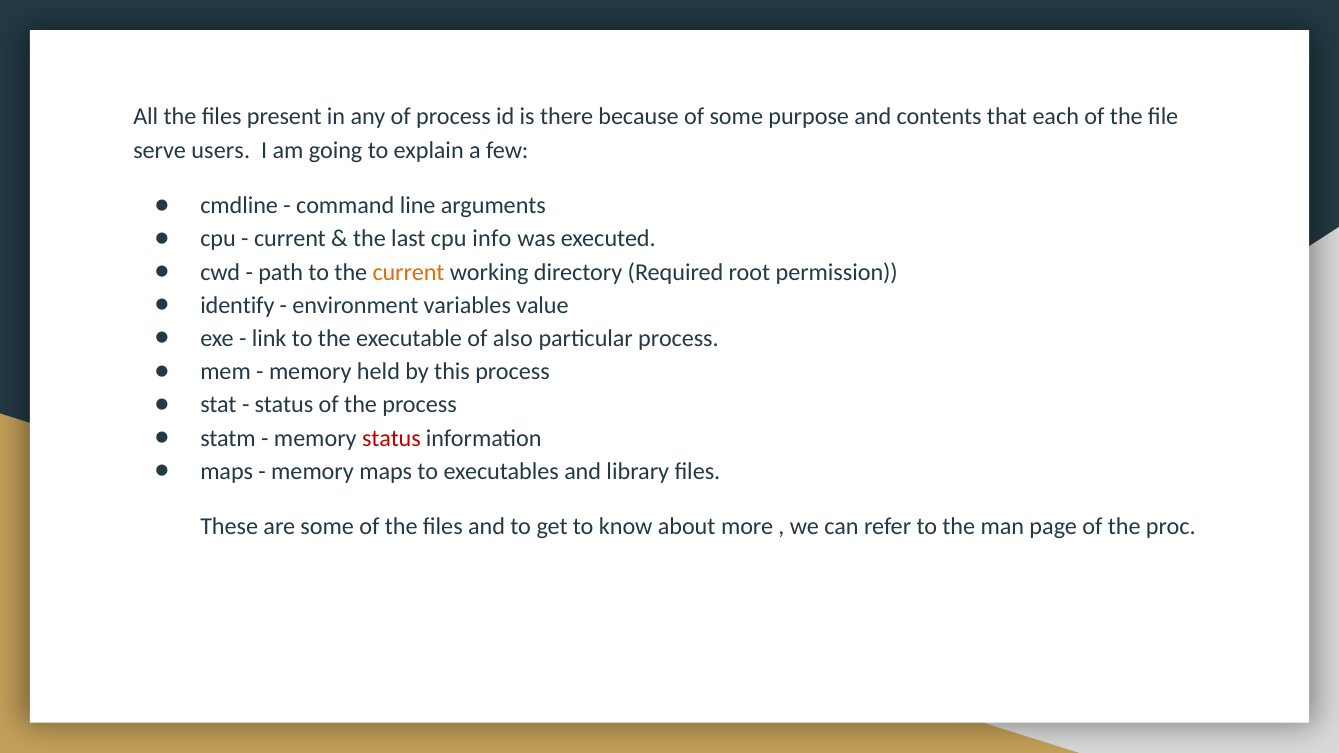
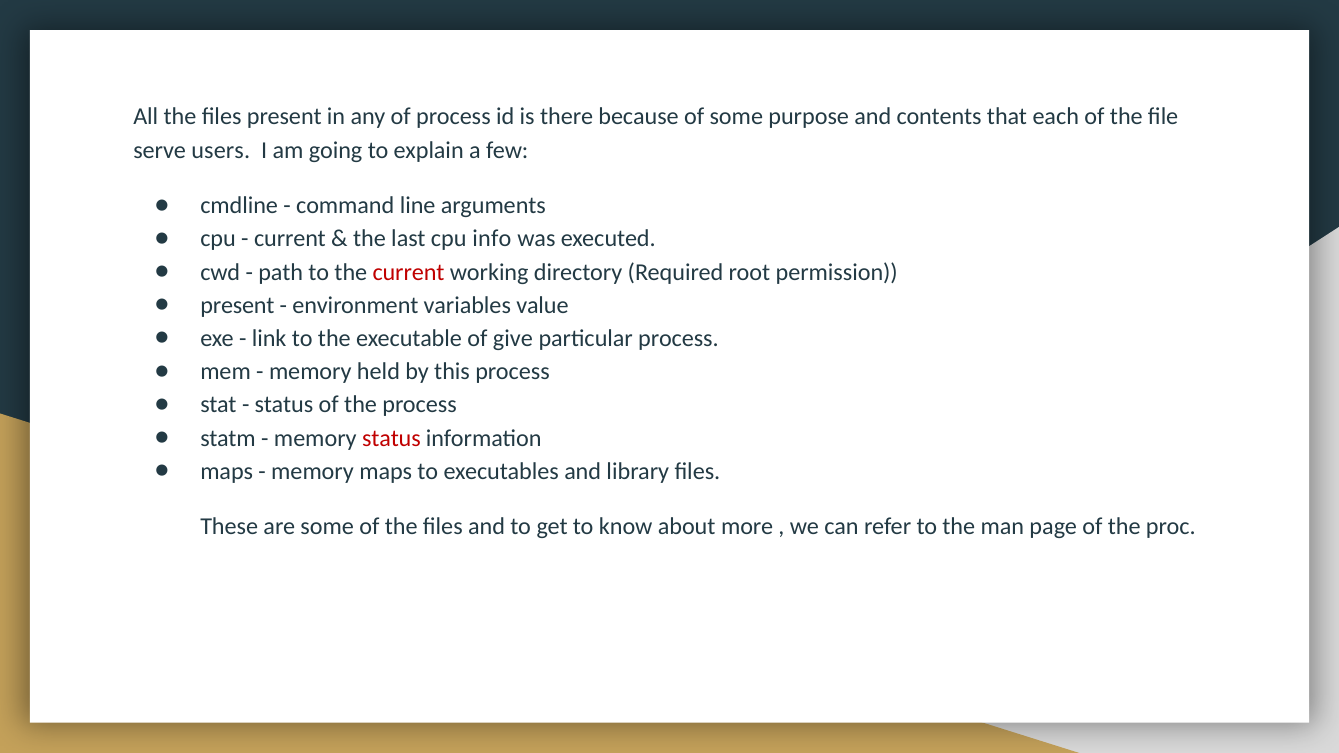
current at (409, 272) colour: orange -> red
identify at (237, 305): identify -> present
also: also -> give
